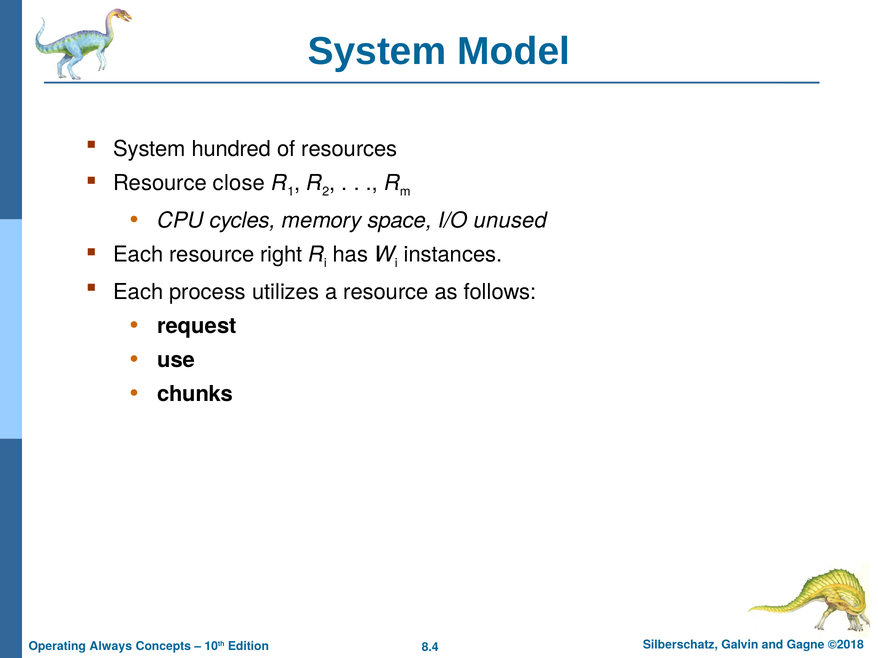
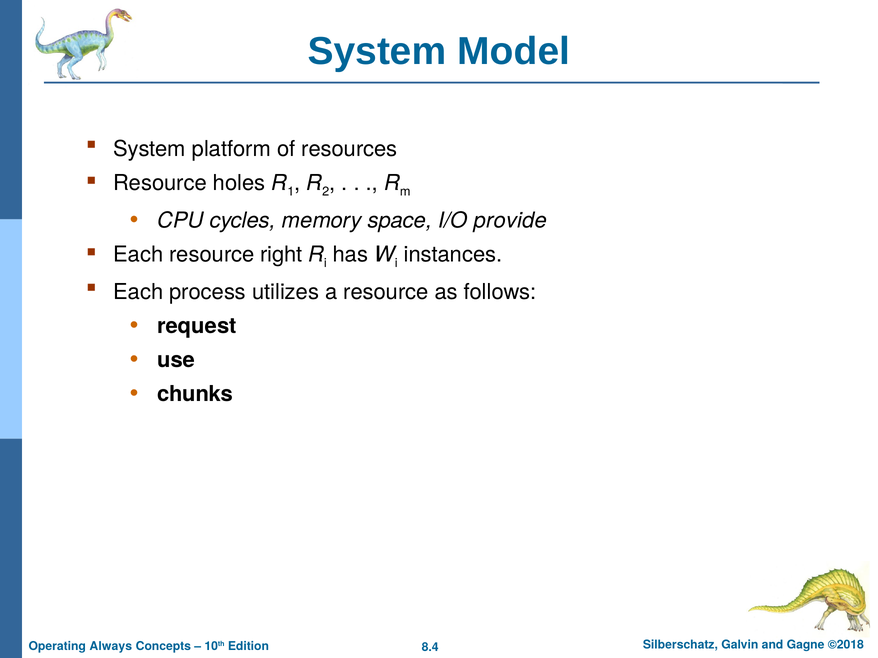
hundred: hundred -> platform
close: close -> holes
unused: unused -> provide
